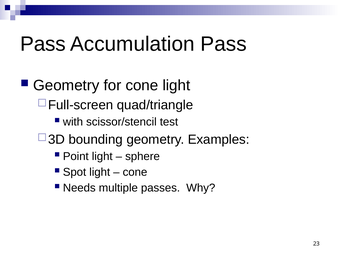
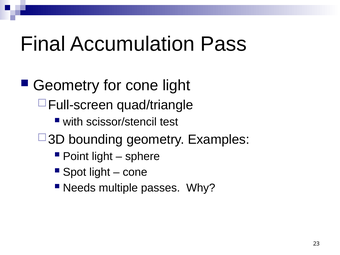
Pass at (43, 44): Pass -> Final
